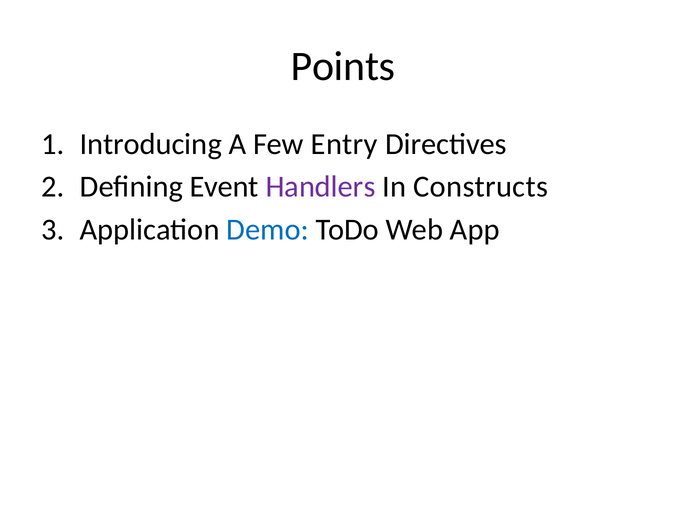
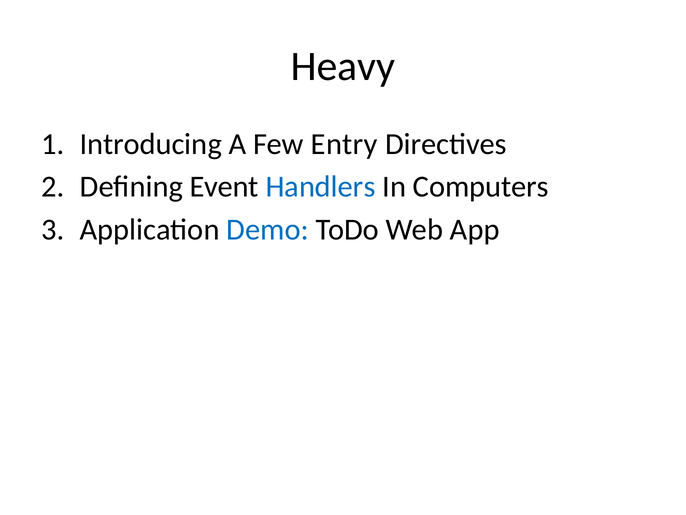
Points: Points -> Heavy
Handlers colour: purple -> blue
Constructs: Constructs -> Computers
